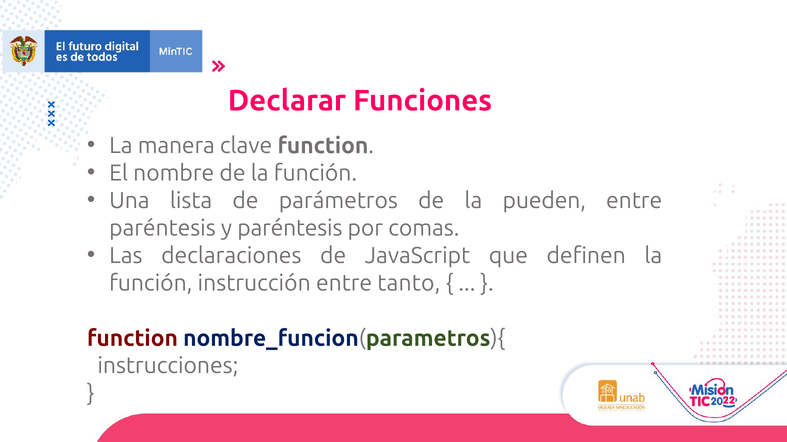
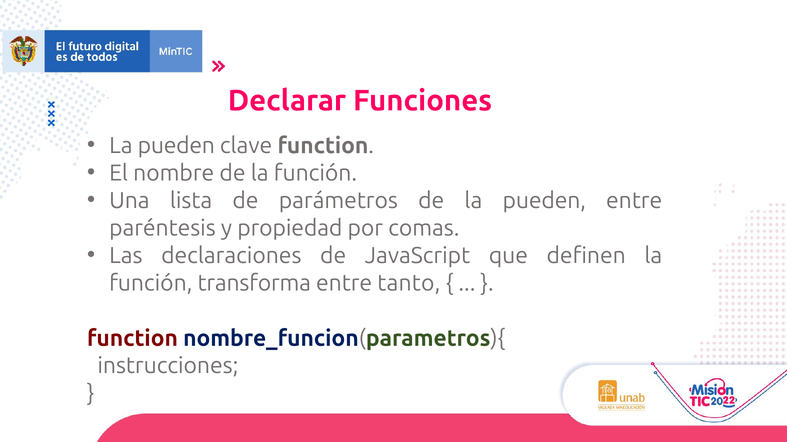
manera at (176, 146): manera -> pueden
y paréntesis: paréntesis -> propiedad
instrucción: instrucción -> transforma
